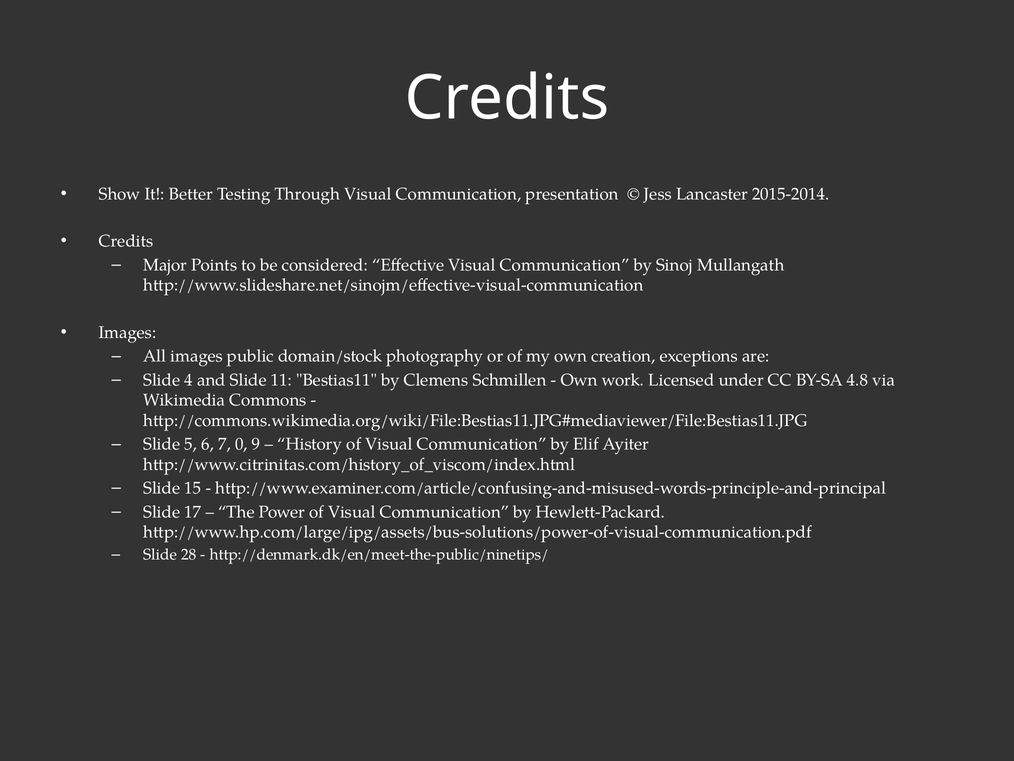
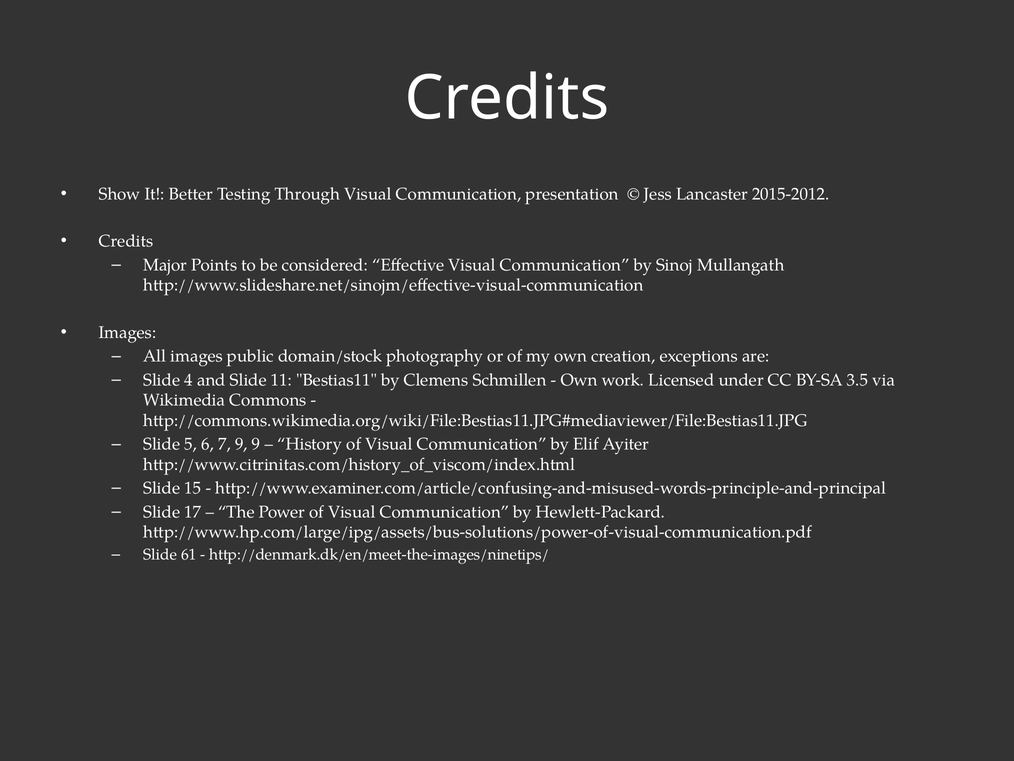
2015-2014: 2015-2014 -> 2015-2012
4.8: 4.8 -> 3.5
7 0: 0 -> 9
28: 28 -> 61
http://denmark.dk/en/meet-the-public/ninetips/: http://denmark.dk/en/meet-the-public/ninetips/ -> http://denmark.dk/en/meet-the-images/ninetips/
